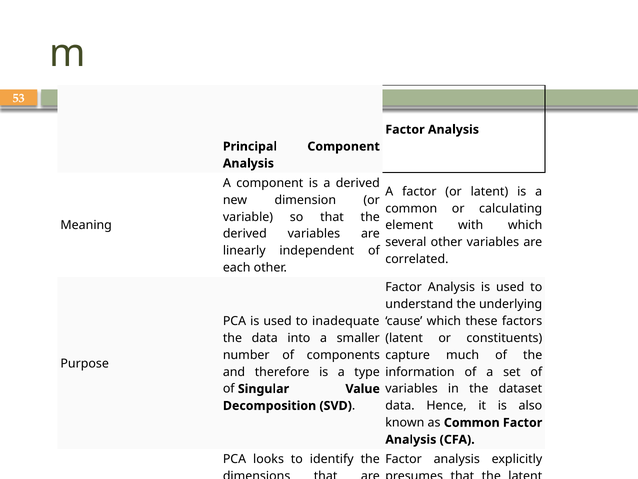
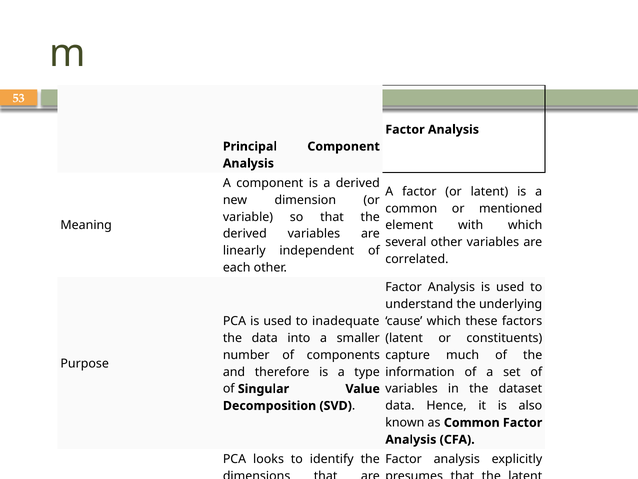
calculating: calculating -> mentioned
